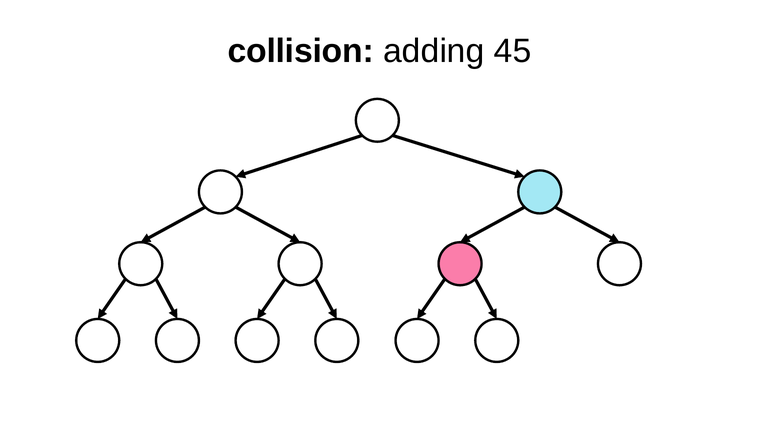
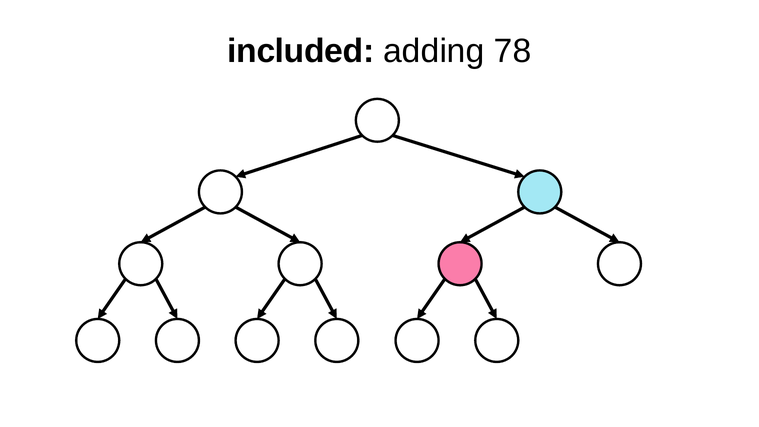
collision: collision -> included
45: 45 -> 78
